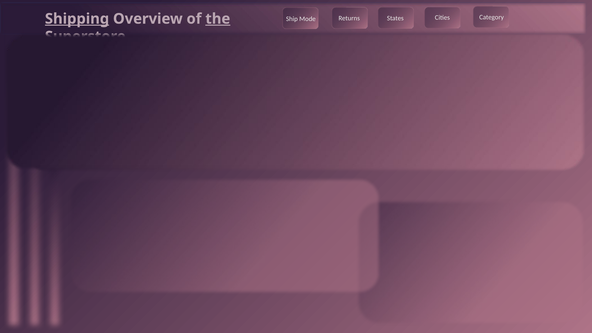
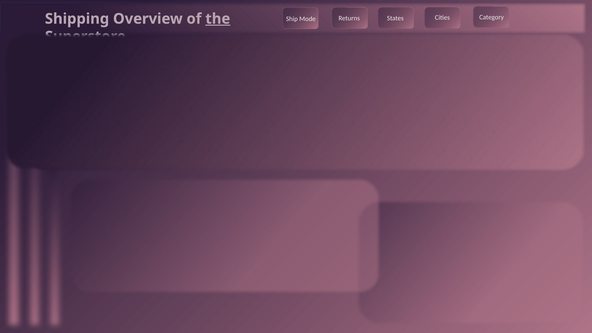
Shipping underline: present -> none
